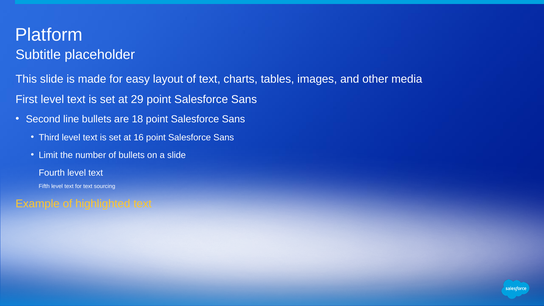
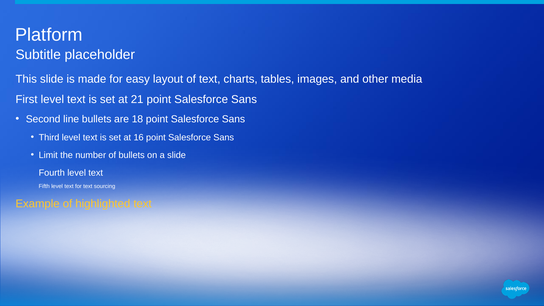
29: 29 -> 21
